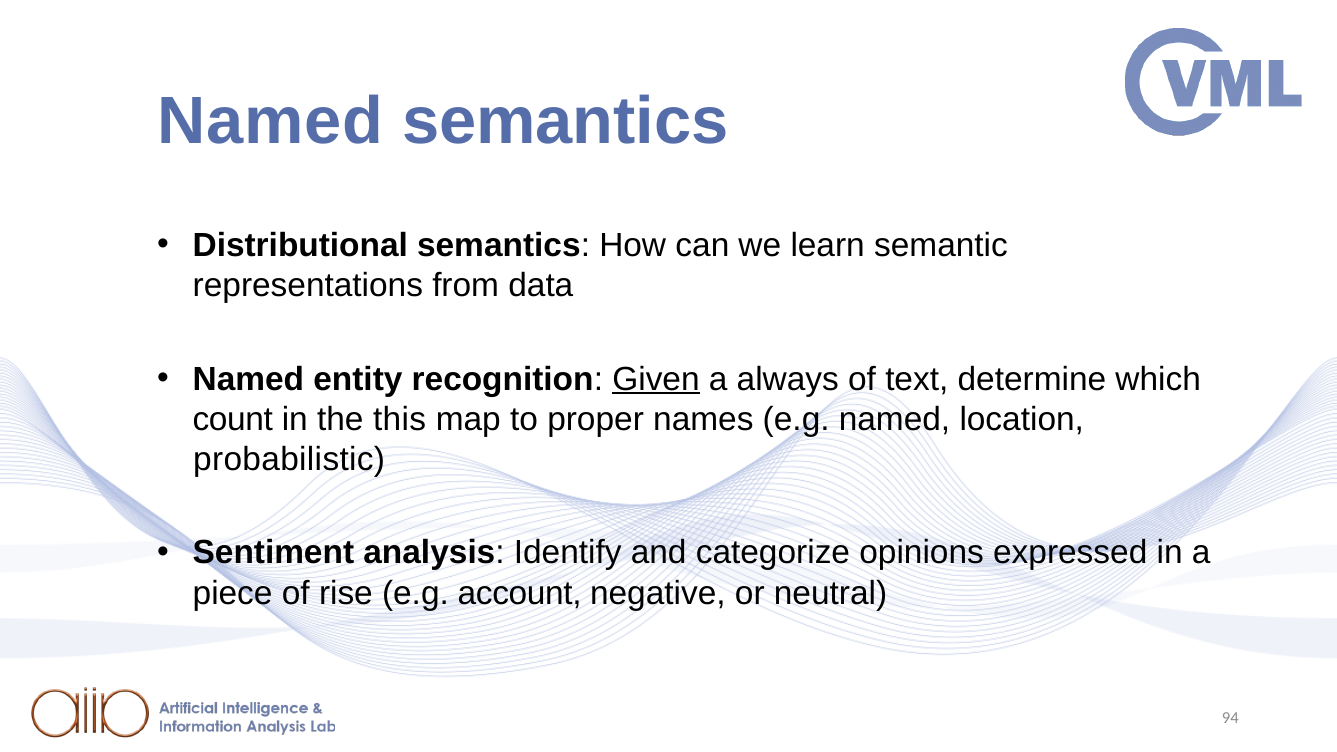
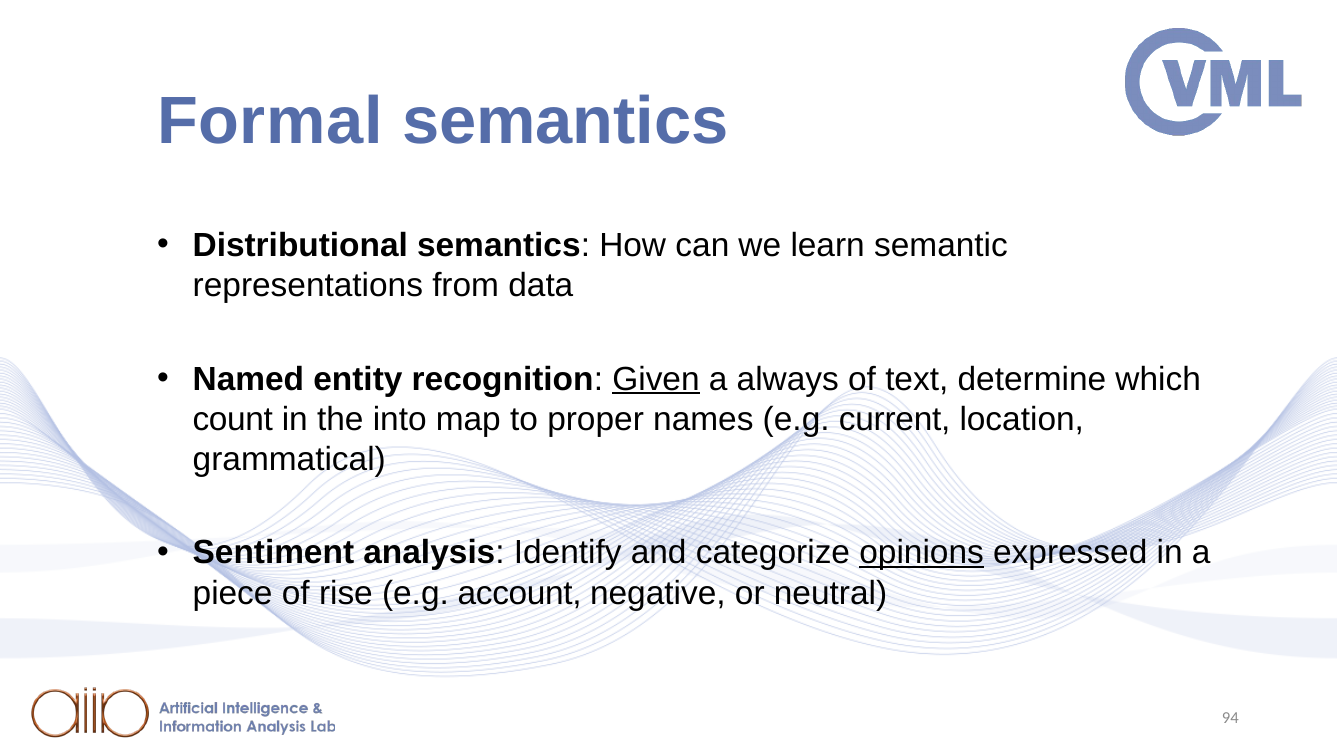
Named at (270, 122): Named -> Formal
this: this -> into
e.g named: named -> current
probabilistic: probabilistic -> grammatical
opinions underline: none -> present
